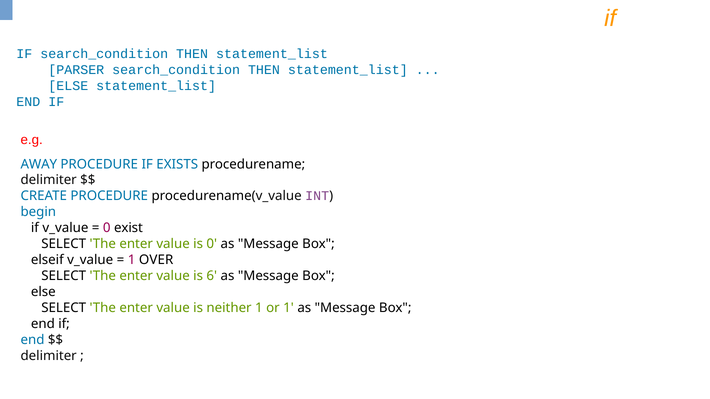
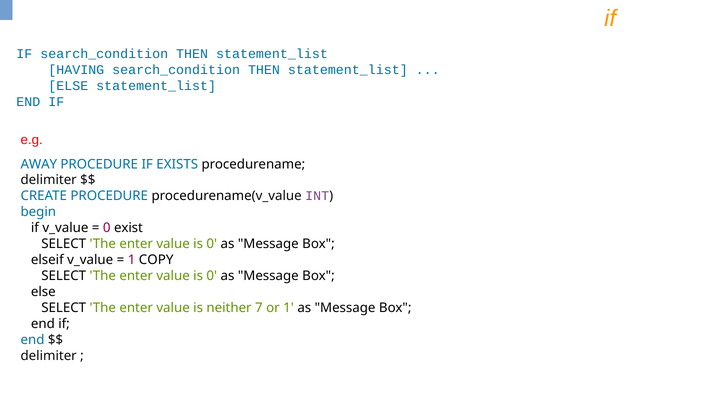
PARSER: PARSER -> HAVING
OVER: OVER -> COPY
6 at (212, 276): 6 -> 0
neither 1: 1 -> 7
